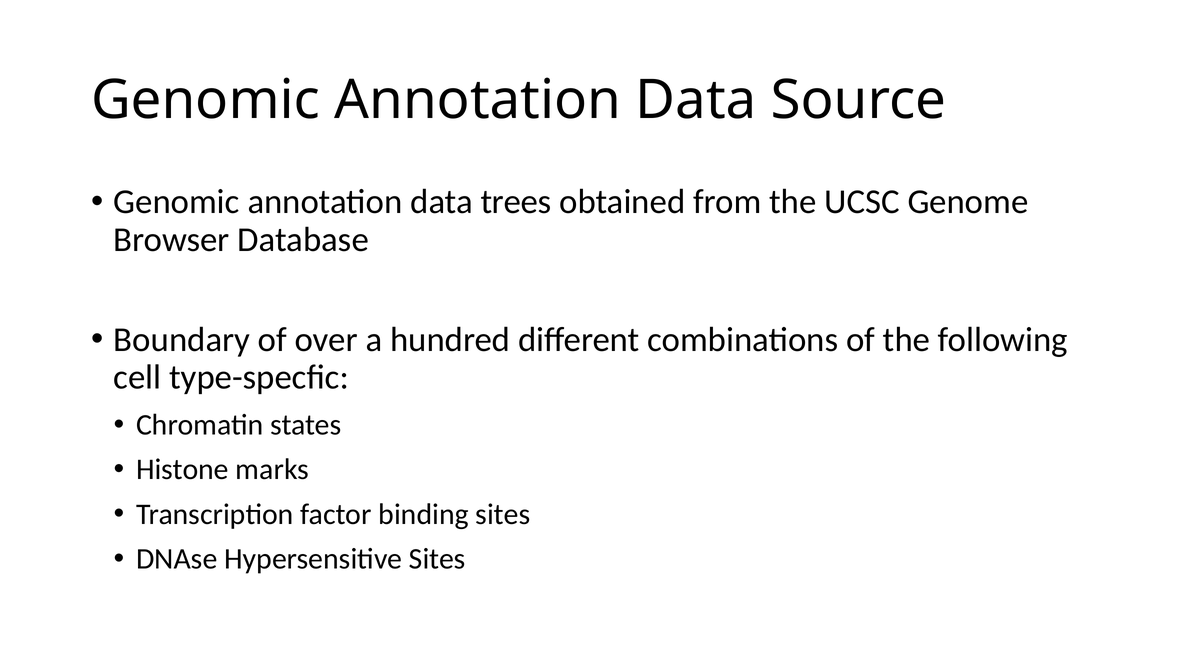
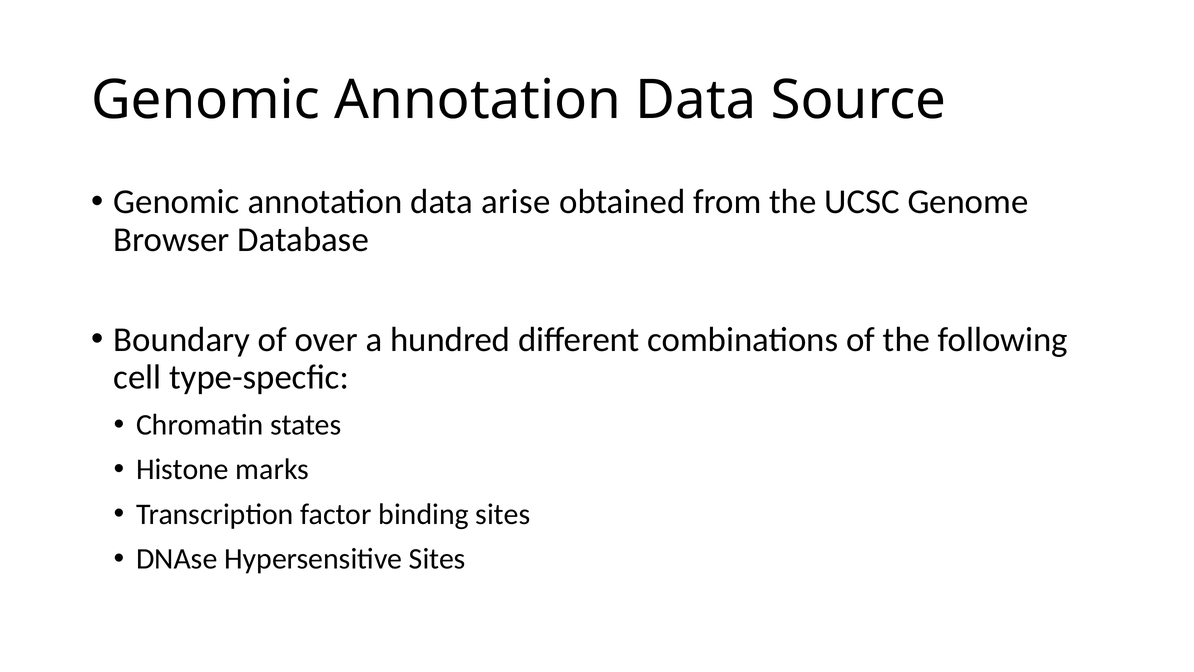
trees: trees -> arise
